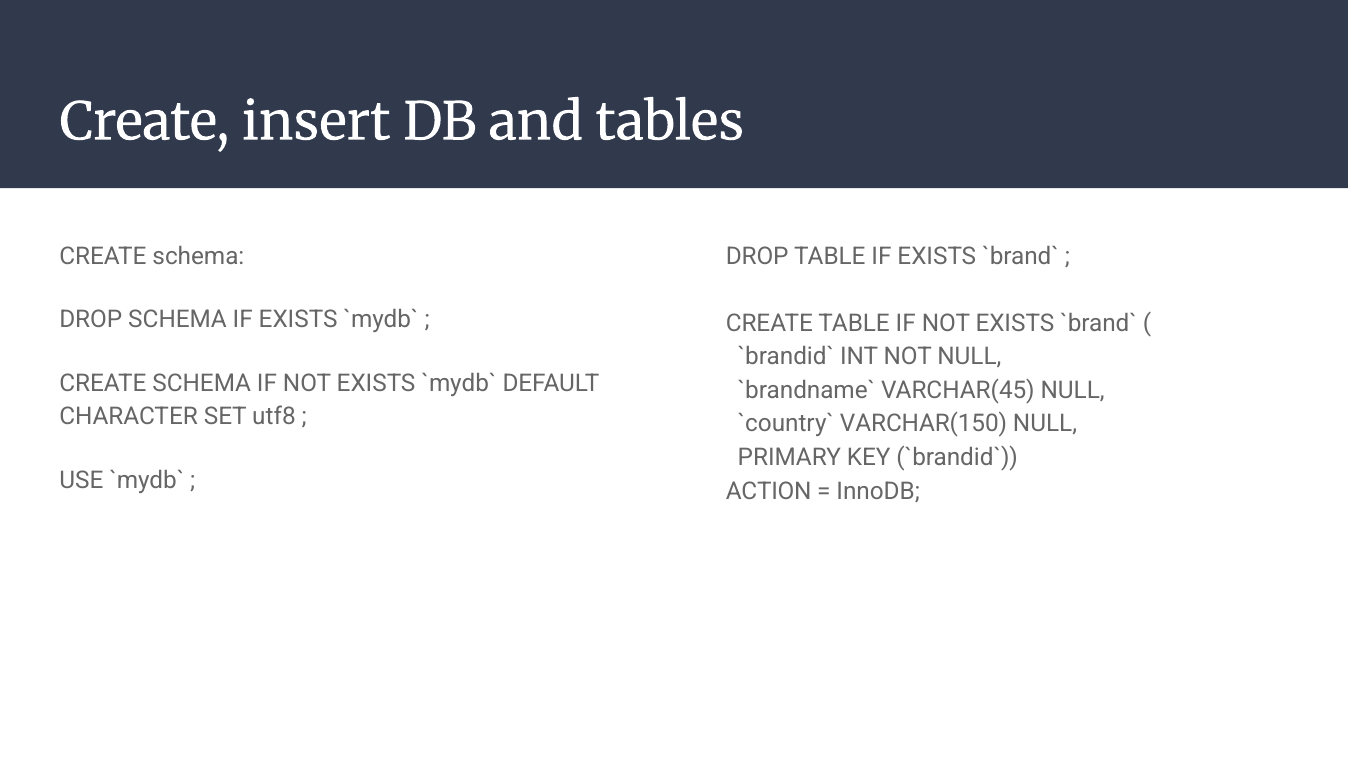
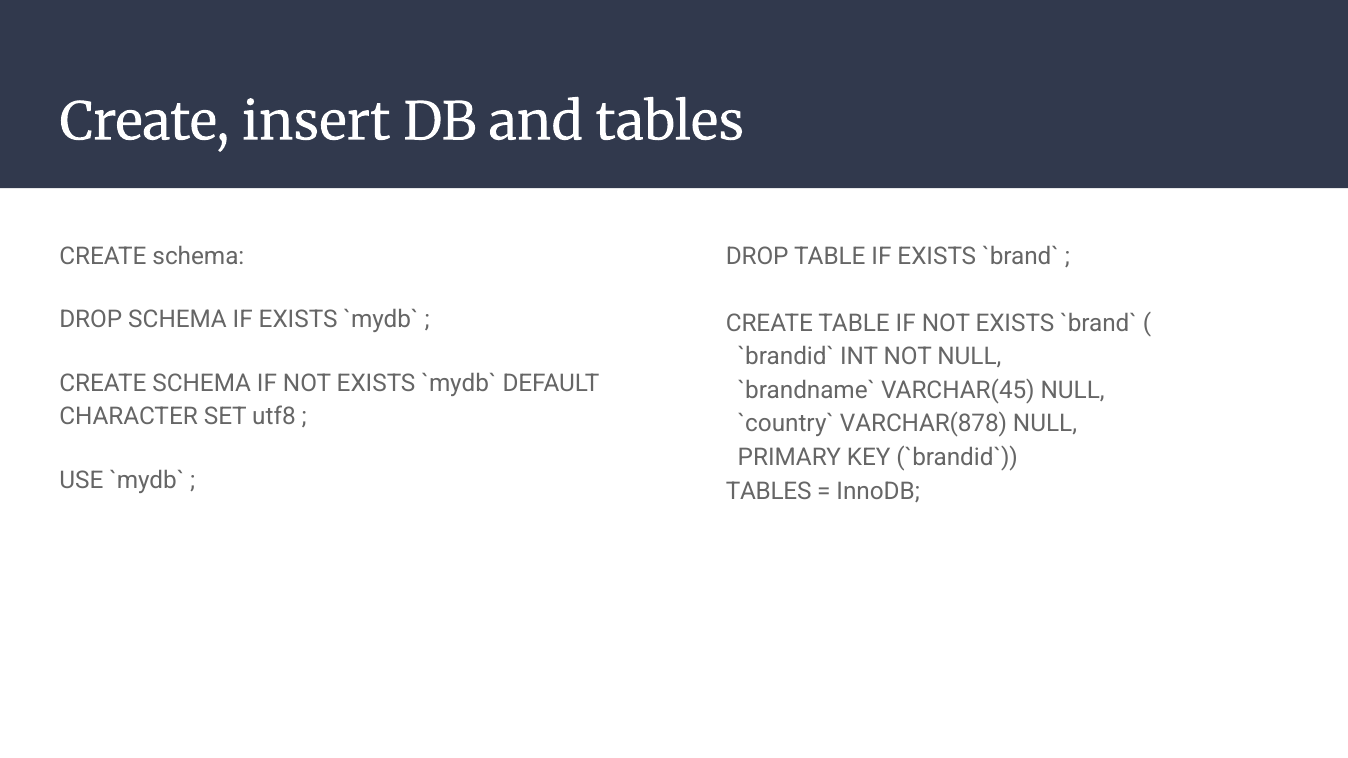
VARCHAR(150: VARCHAR(150 -> VARCHAR(878
ACTION at (769, 491): ACTION -> TABLES
